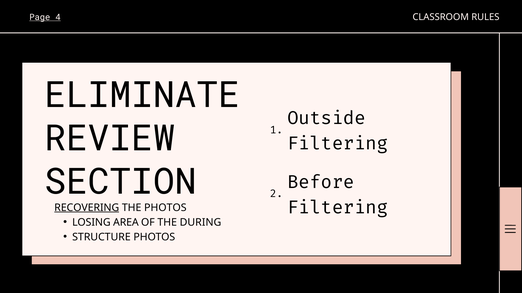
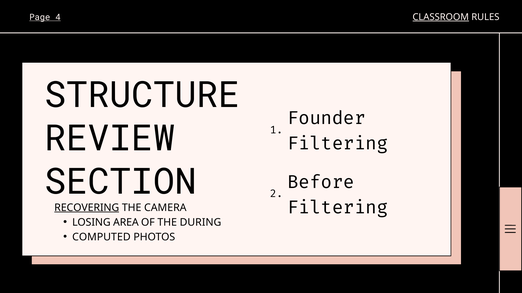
CLASSROOM underline: none -> present
ELIMINATE: ELIMINATE -> STRUCTURE
Outside: Outside -> Founder
THE PHOTOS: PHOTOS -> CAMERA
STRUCTURE: STRUCTURE -> COMPUTED
